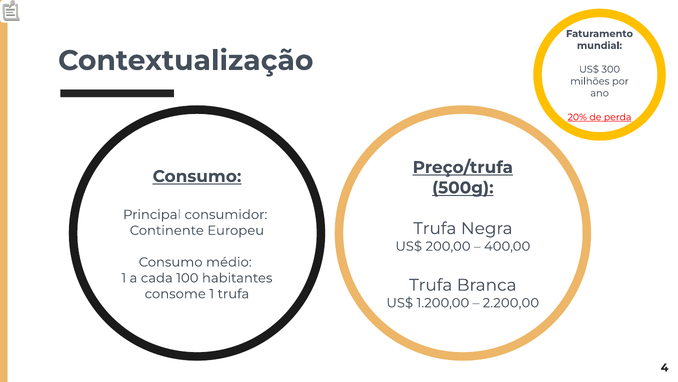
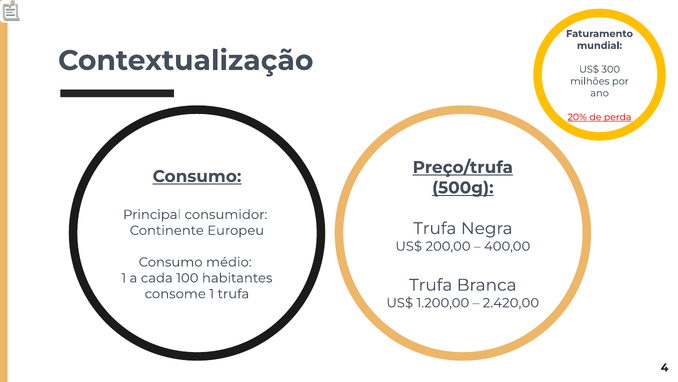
2.200,00: 2.200,00 -> 2.420,00
